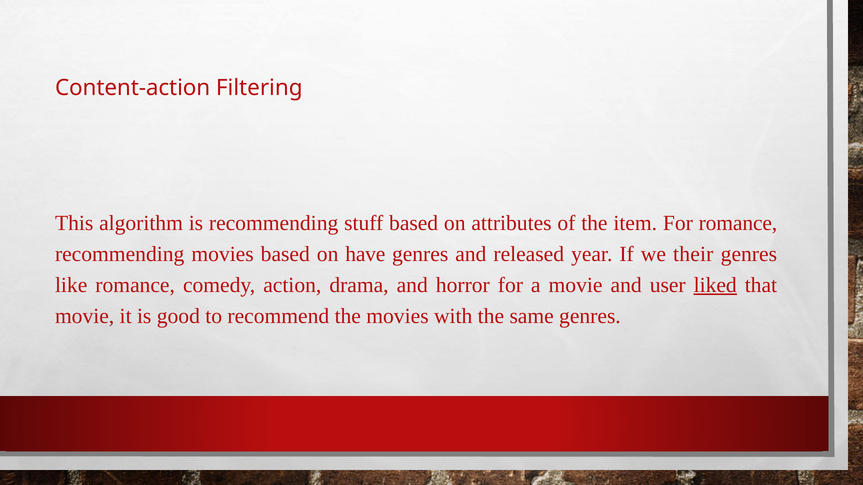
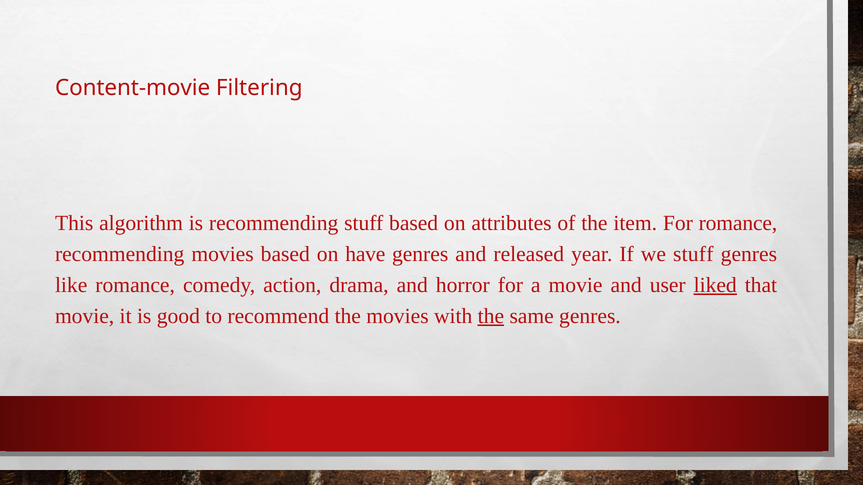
Content-action: Content-action -> Content-movie
we their: their -> stuff
the at (491, 316) underline: none -> present
